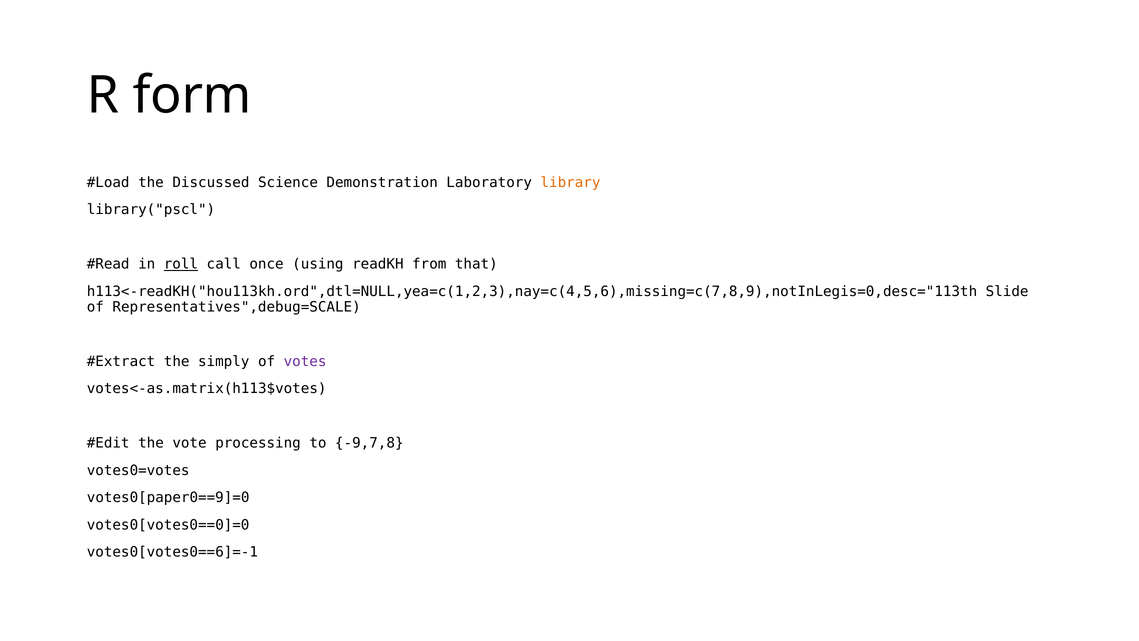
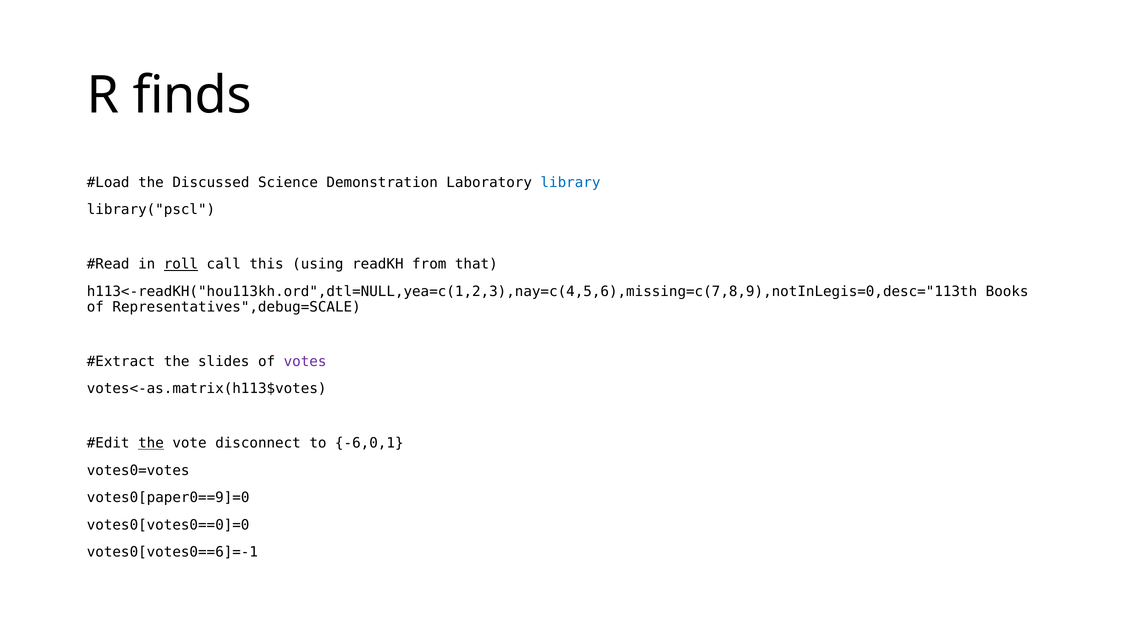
form: form -> finds
library colour: orange -> blue
once: once -> this
Slide: Slide -> Books
simply: simply -> slides
the at (151, 443) underline: none -> present
processing: processing -> disconnect
-9,7,8: -9,7,8 -> -6,0,1
